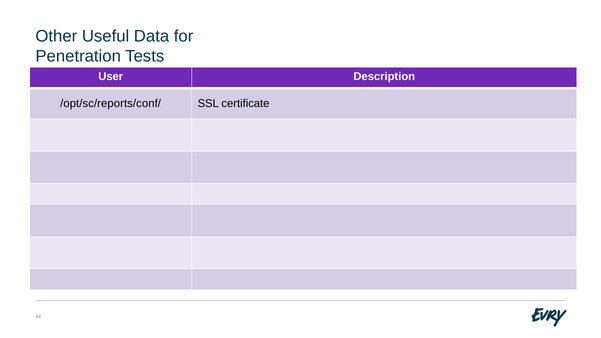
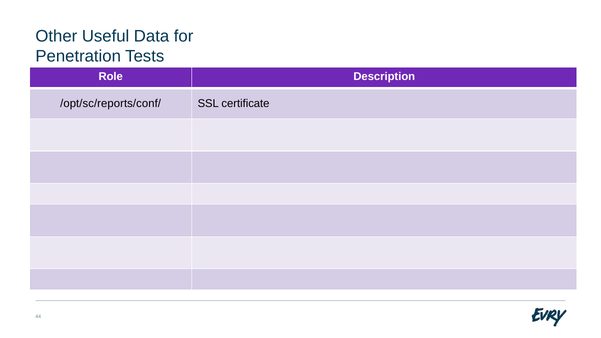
User: User -> Role
